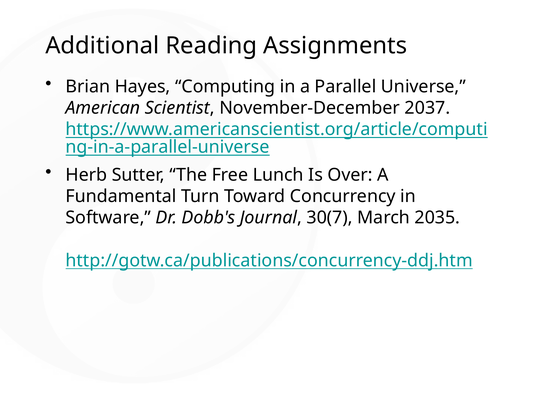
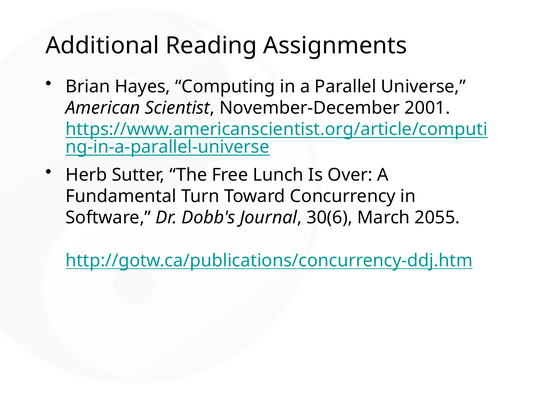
2037: 2037 -> 2001
30(7: 30(7 -> 30(6
2035: 2035 -> 2055
